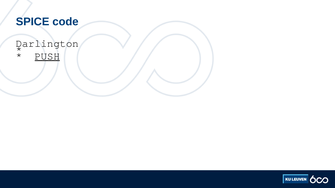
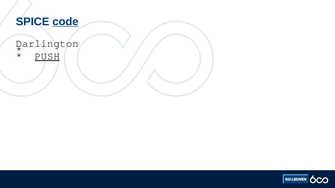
code underline: none -> present
